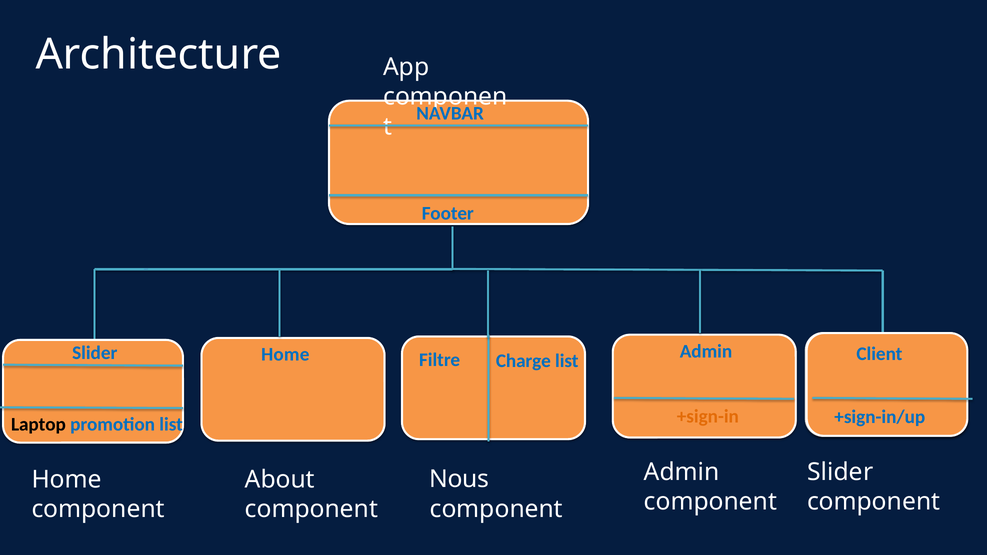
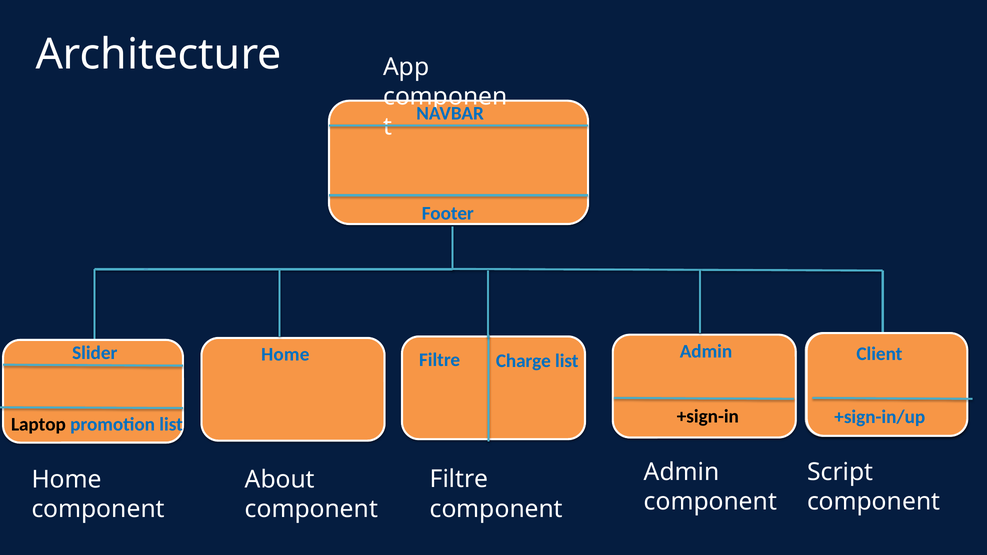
+sign-in colour: orange -> black
Slider at (840, 472): Slider -> Script
Nous at (459, 479): Nous -> Filtre
